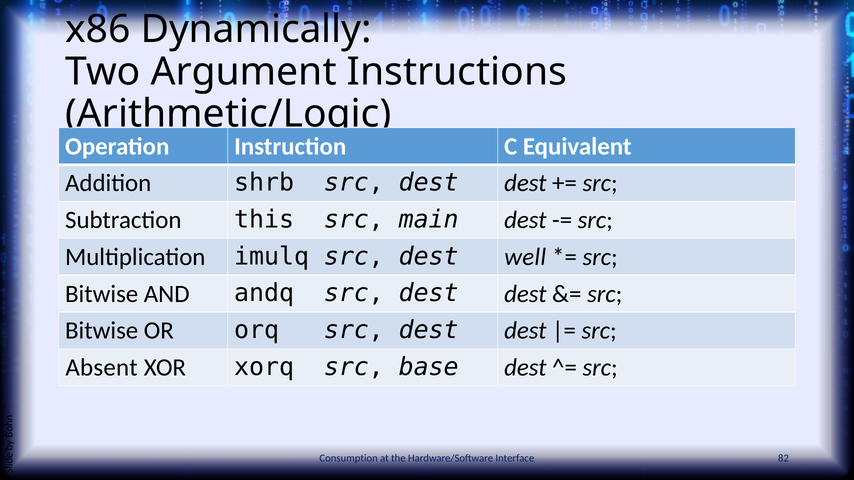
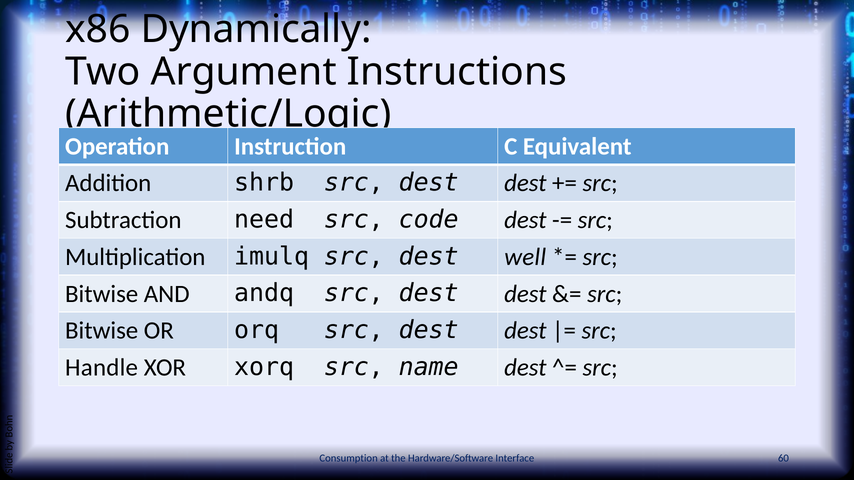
this: this -> need
main: main -> code
Absent: Absent -> Handle
base: base -> name
82: 82 -> 60
